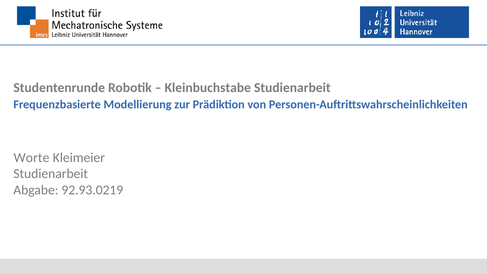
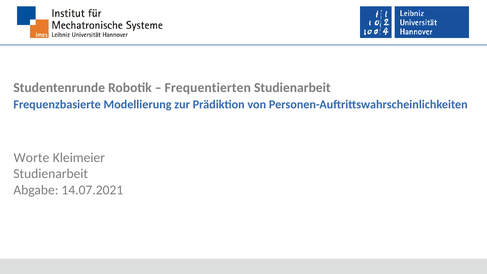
Kleinbuchstabe: Kleinbuchstabe -> Frequentierten
92.93.0219: 92.93.0219 -> 14.07.2021
